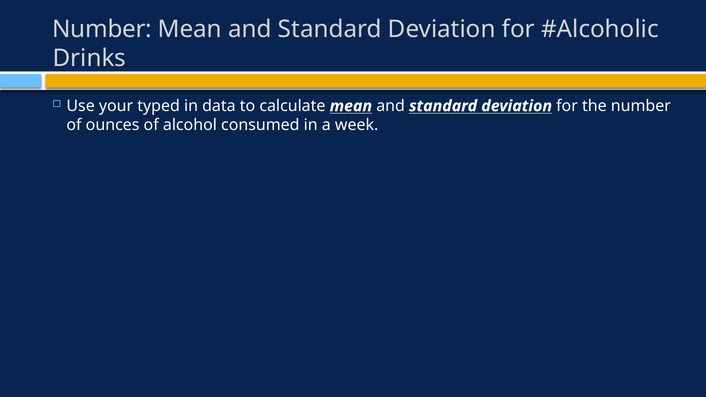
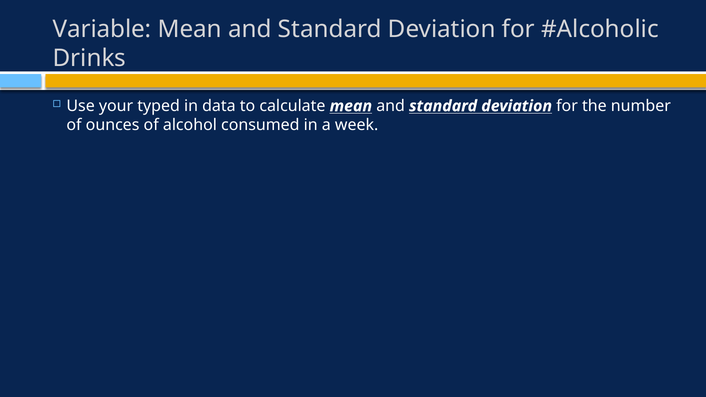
Number at (102, 29): Number -> Variable
